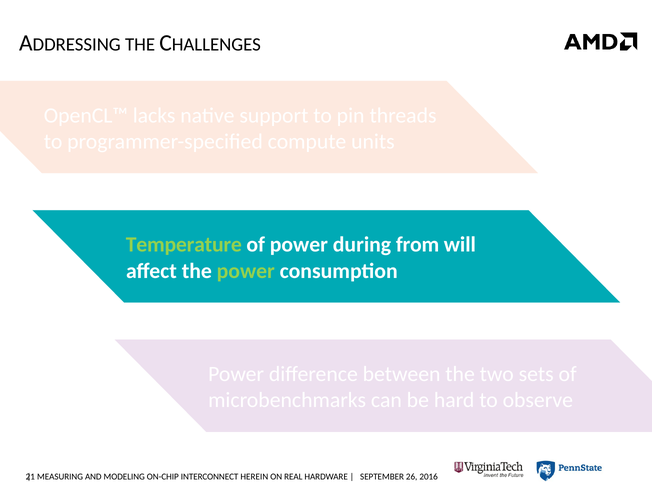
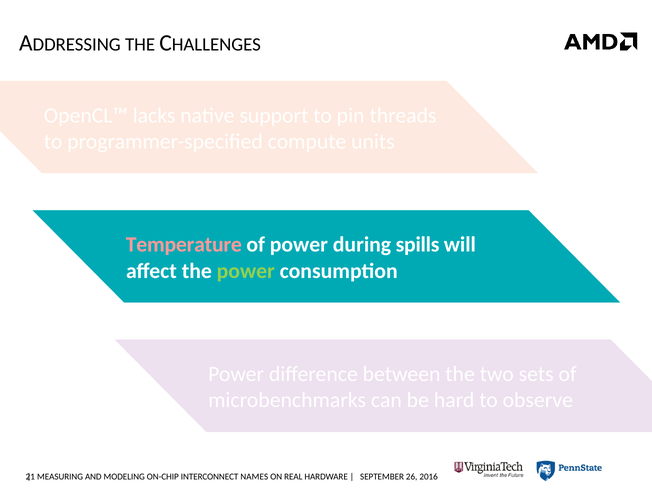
Temperature colour: light green -> pink
from: from -> spills
HEREIN: HEREIN -> NAMES
